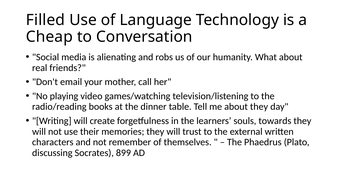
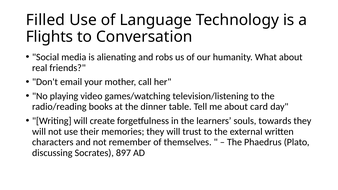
Cheap: Cheap -> Flights
about they: they -> card
899: 899 -> 897
